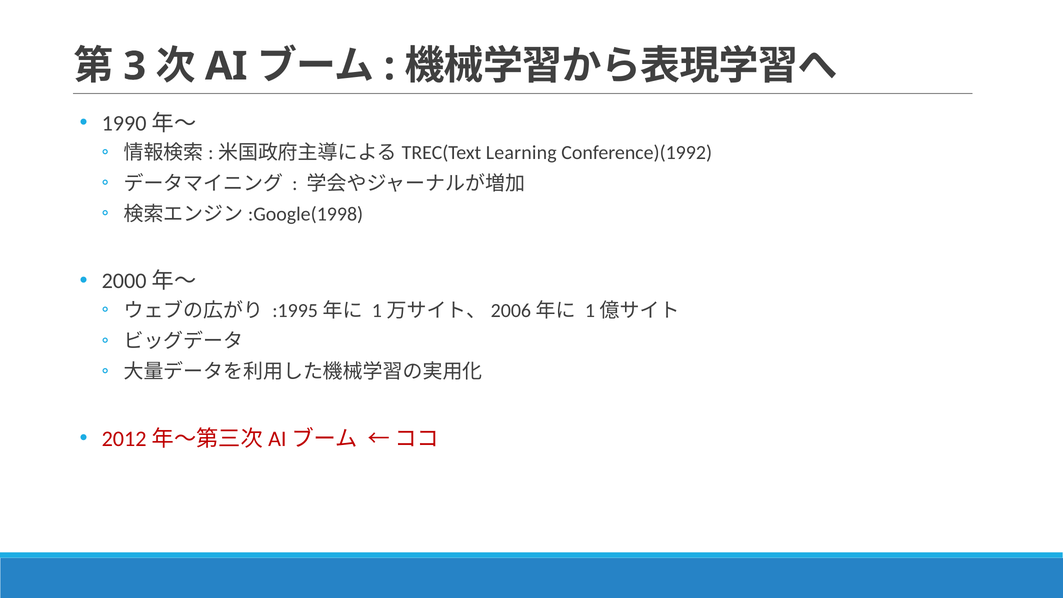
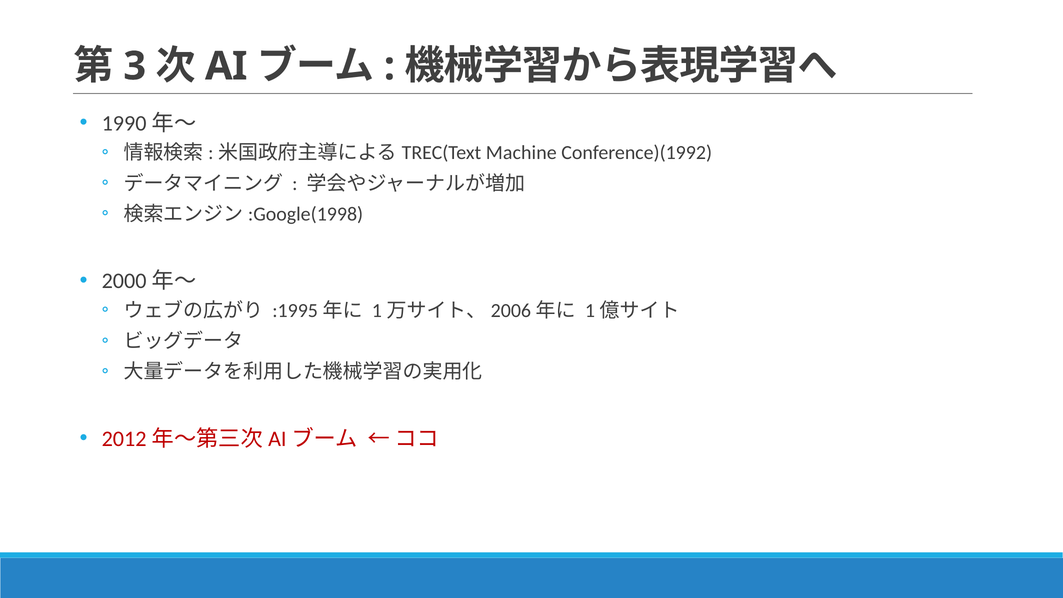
Learning: Learning -> Machine
